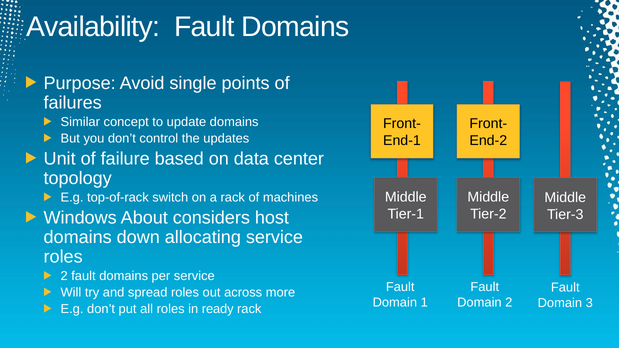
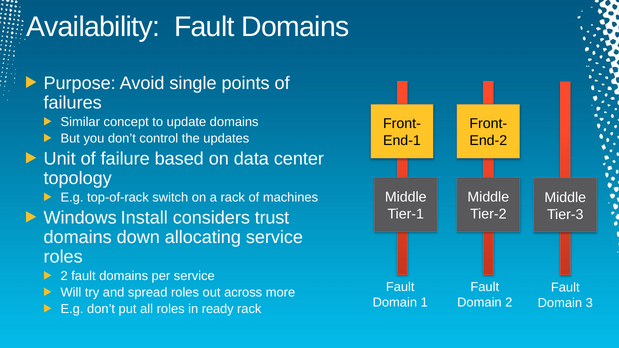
About: About -> Install
host: host -> trust
